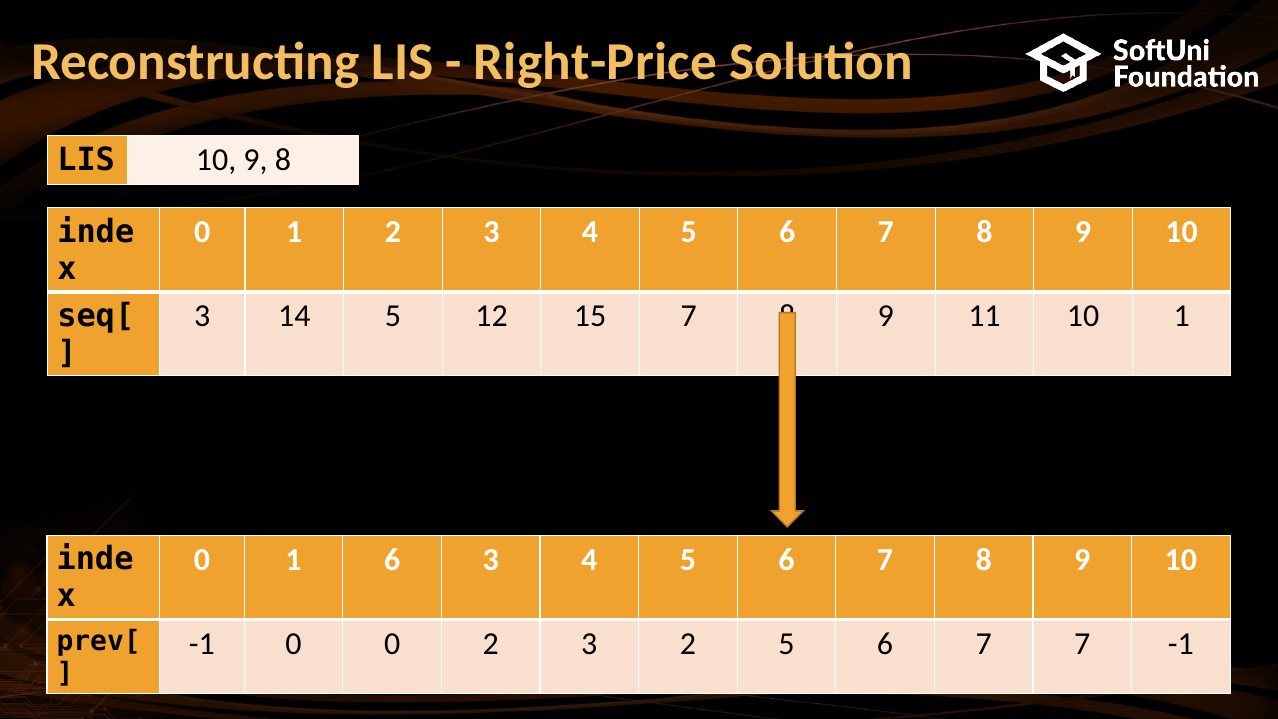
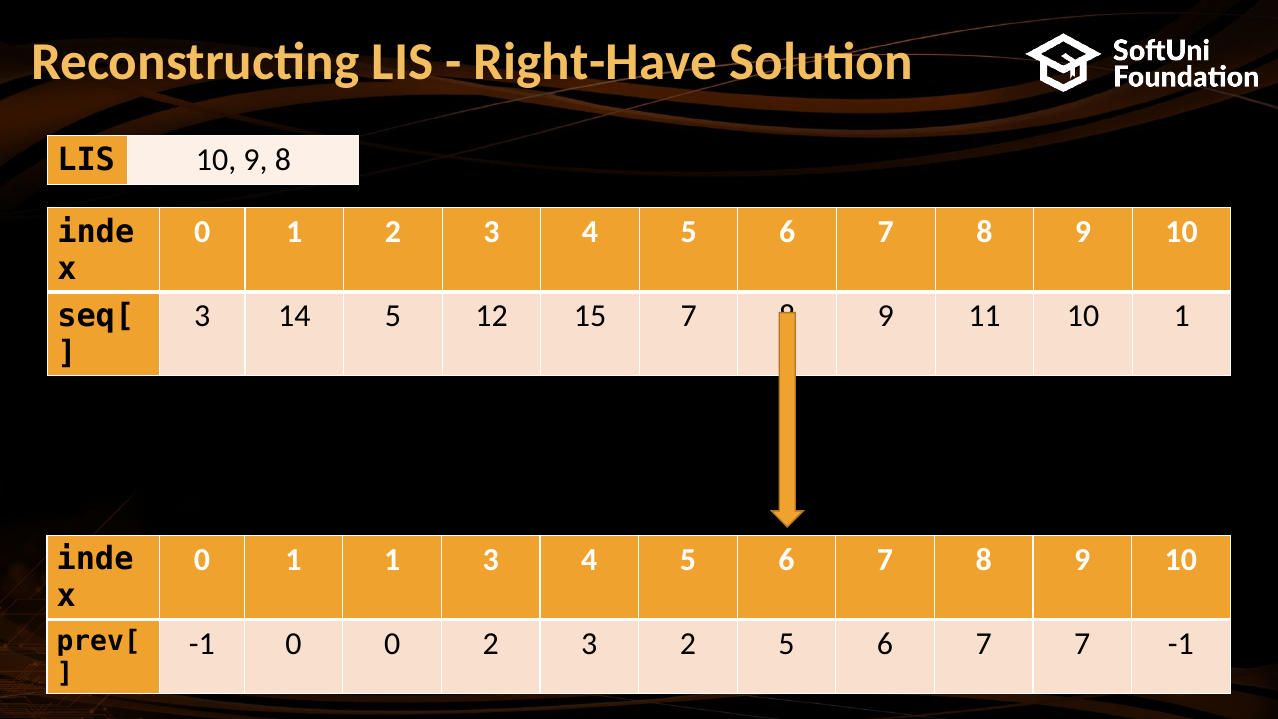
Right-Price: Right-Price -> Right-Have
1 6: 6 -> 1
